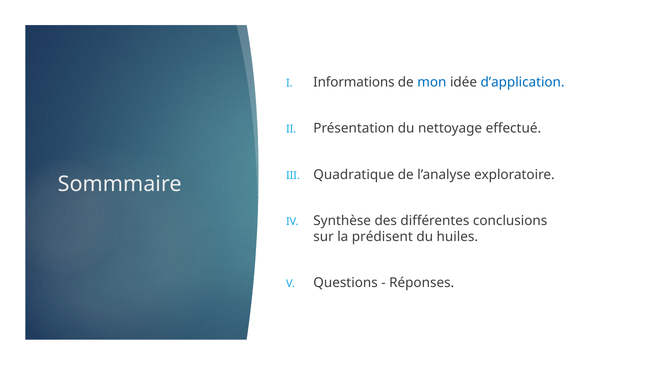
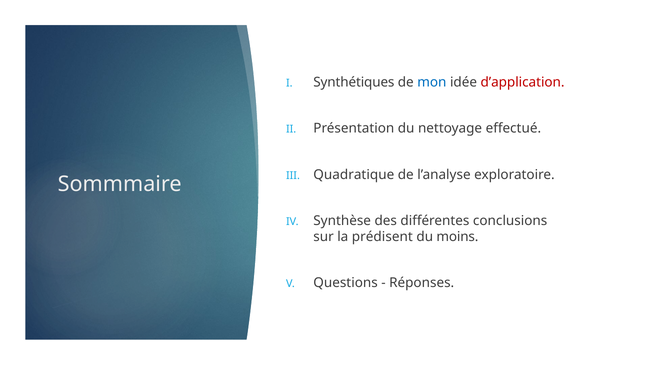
Informations: Informations -> Synthétiques
d’application colour: blue -> red
huiles: huiles -> moins
